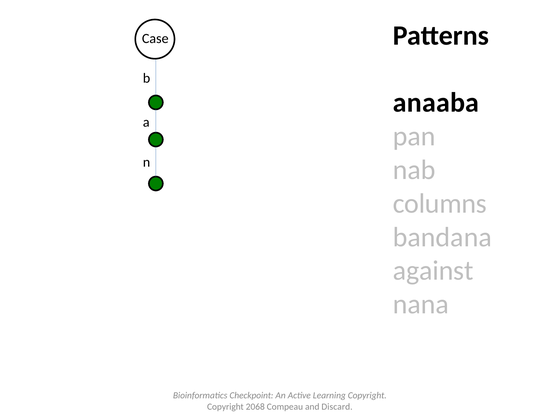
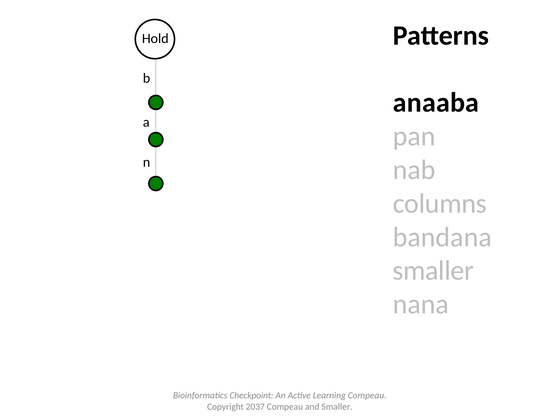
Case: Case -> Hold
against at (433, 271): against -> smaller
Learning Copyright: Copyright -> Compeau
2068: 2068 -> 2037
and Discard: Discard -> Smaller
